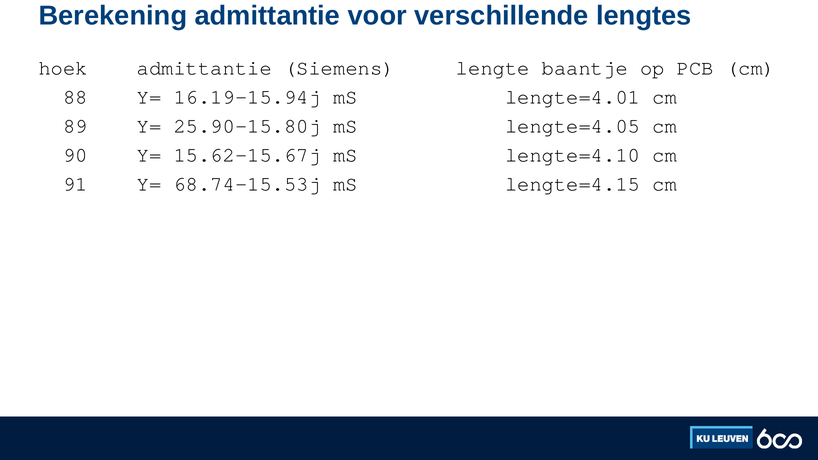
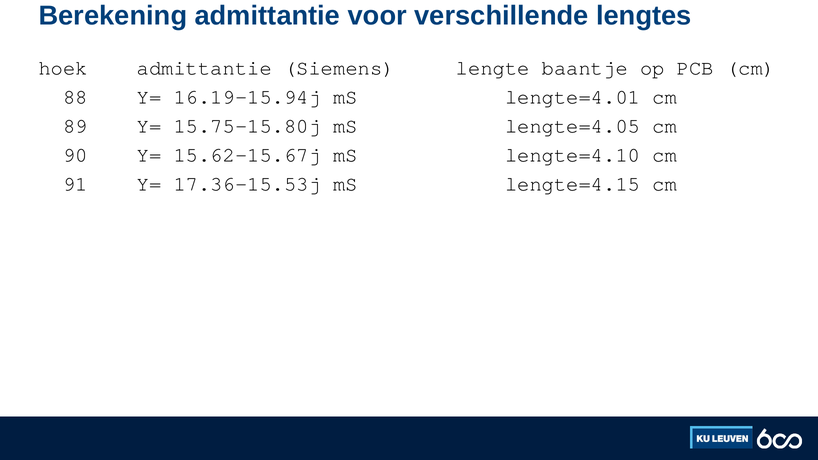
25.90-15.80j: 25.90-15.80j -> 15.75-15.80j
68.74-15.53j: 68.74-15.53j -> 17.36-15.53j
